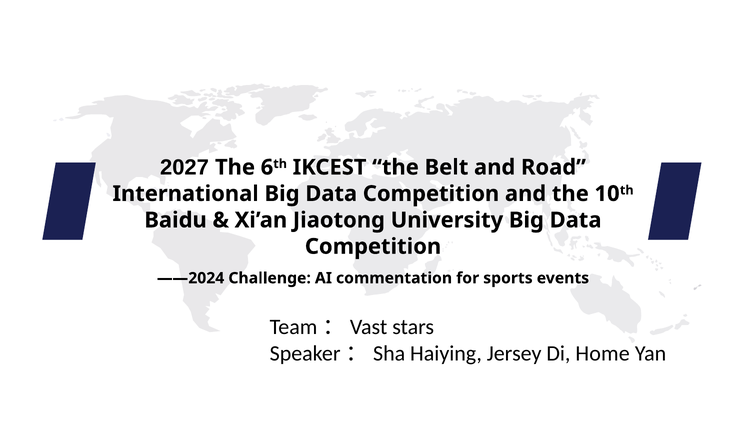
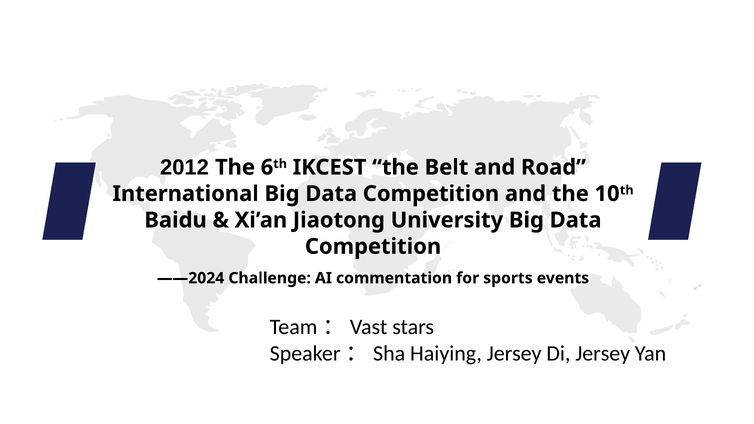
2027: 2027 -> 2012
Di Home: Home -> Jersey
